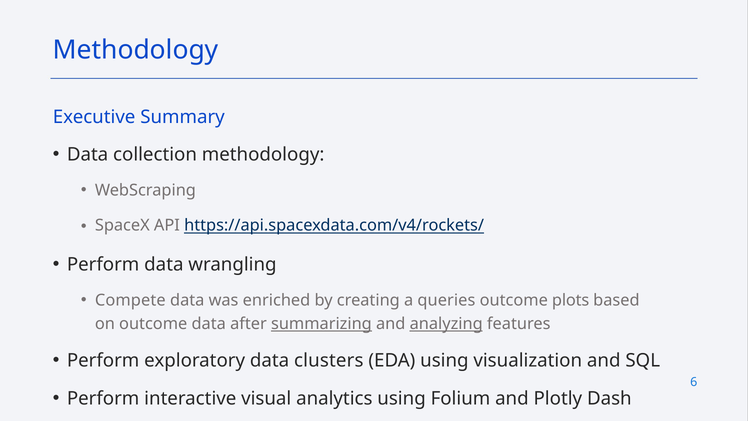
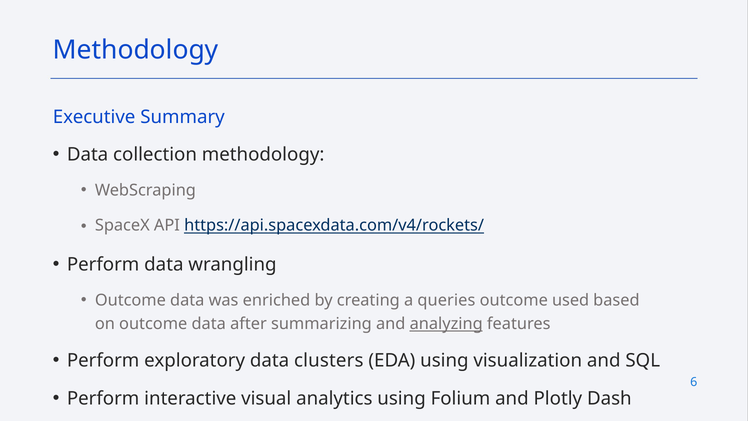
Compete at (130, 300): Compete -> Outcome
plots: plots -> used
summarizing underline: present -> none
